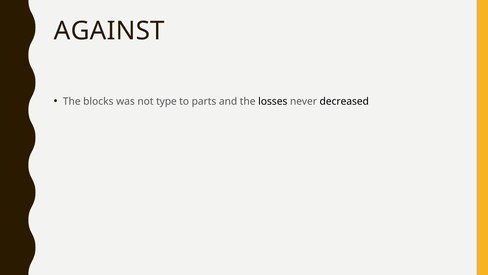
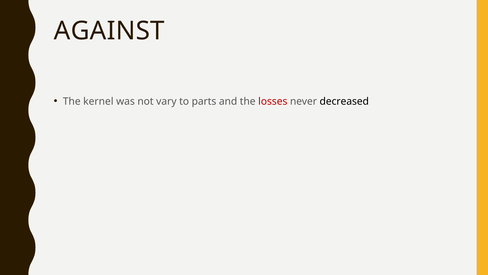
blocks: blocks -> kernel
type: type -> vary
losses colour: black -> red
